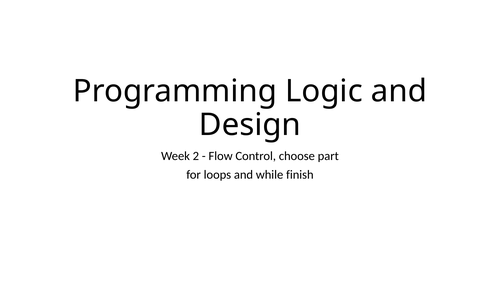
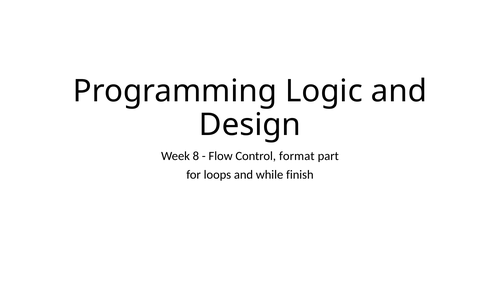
2: 2 -> 8
choose: choose -> format
